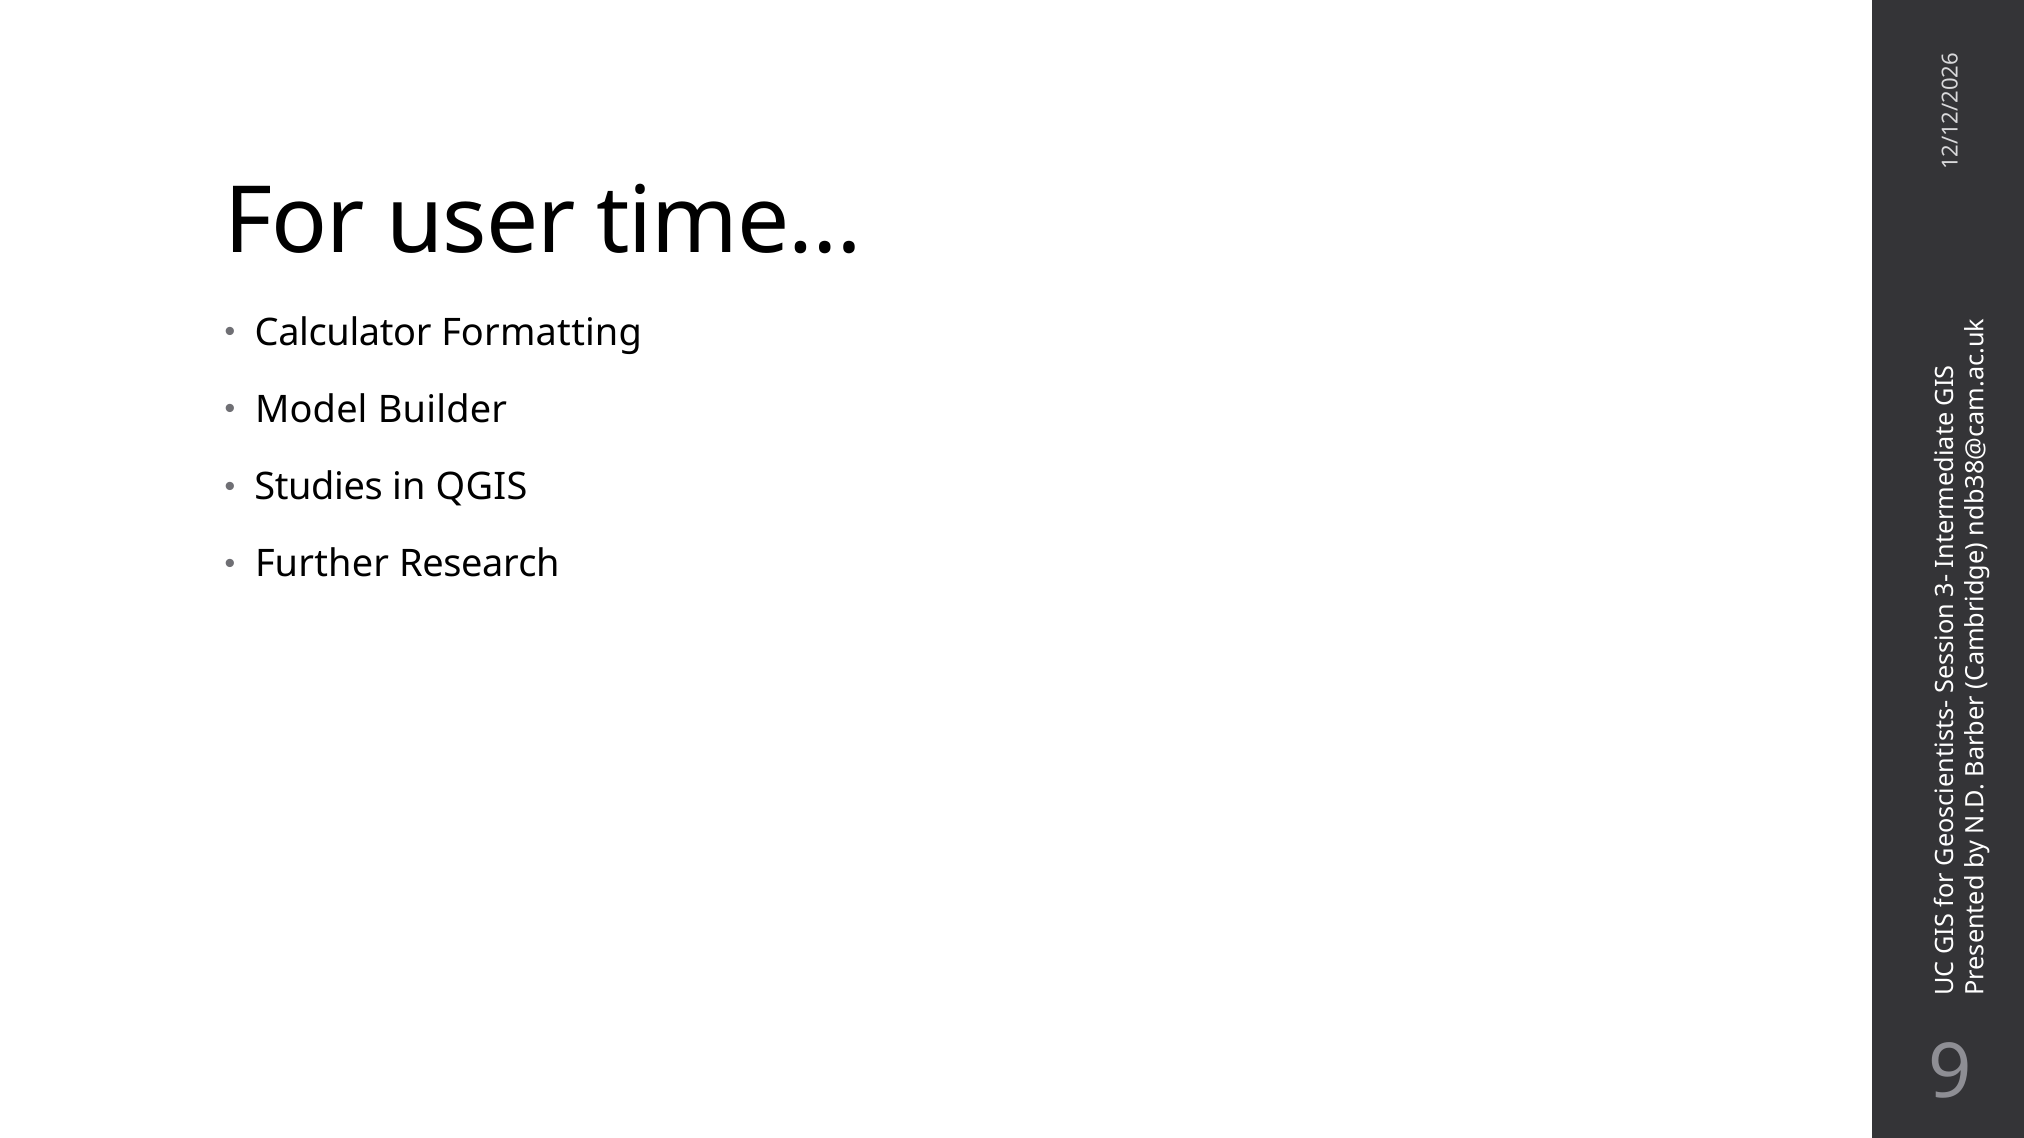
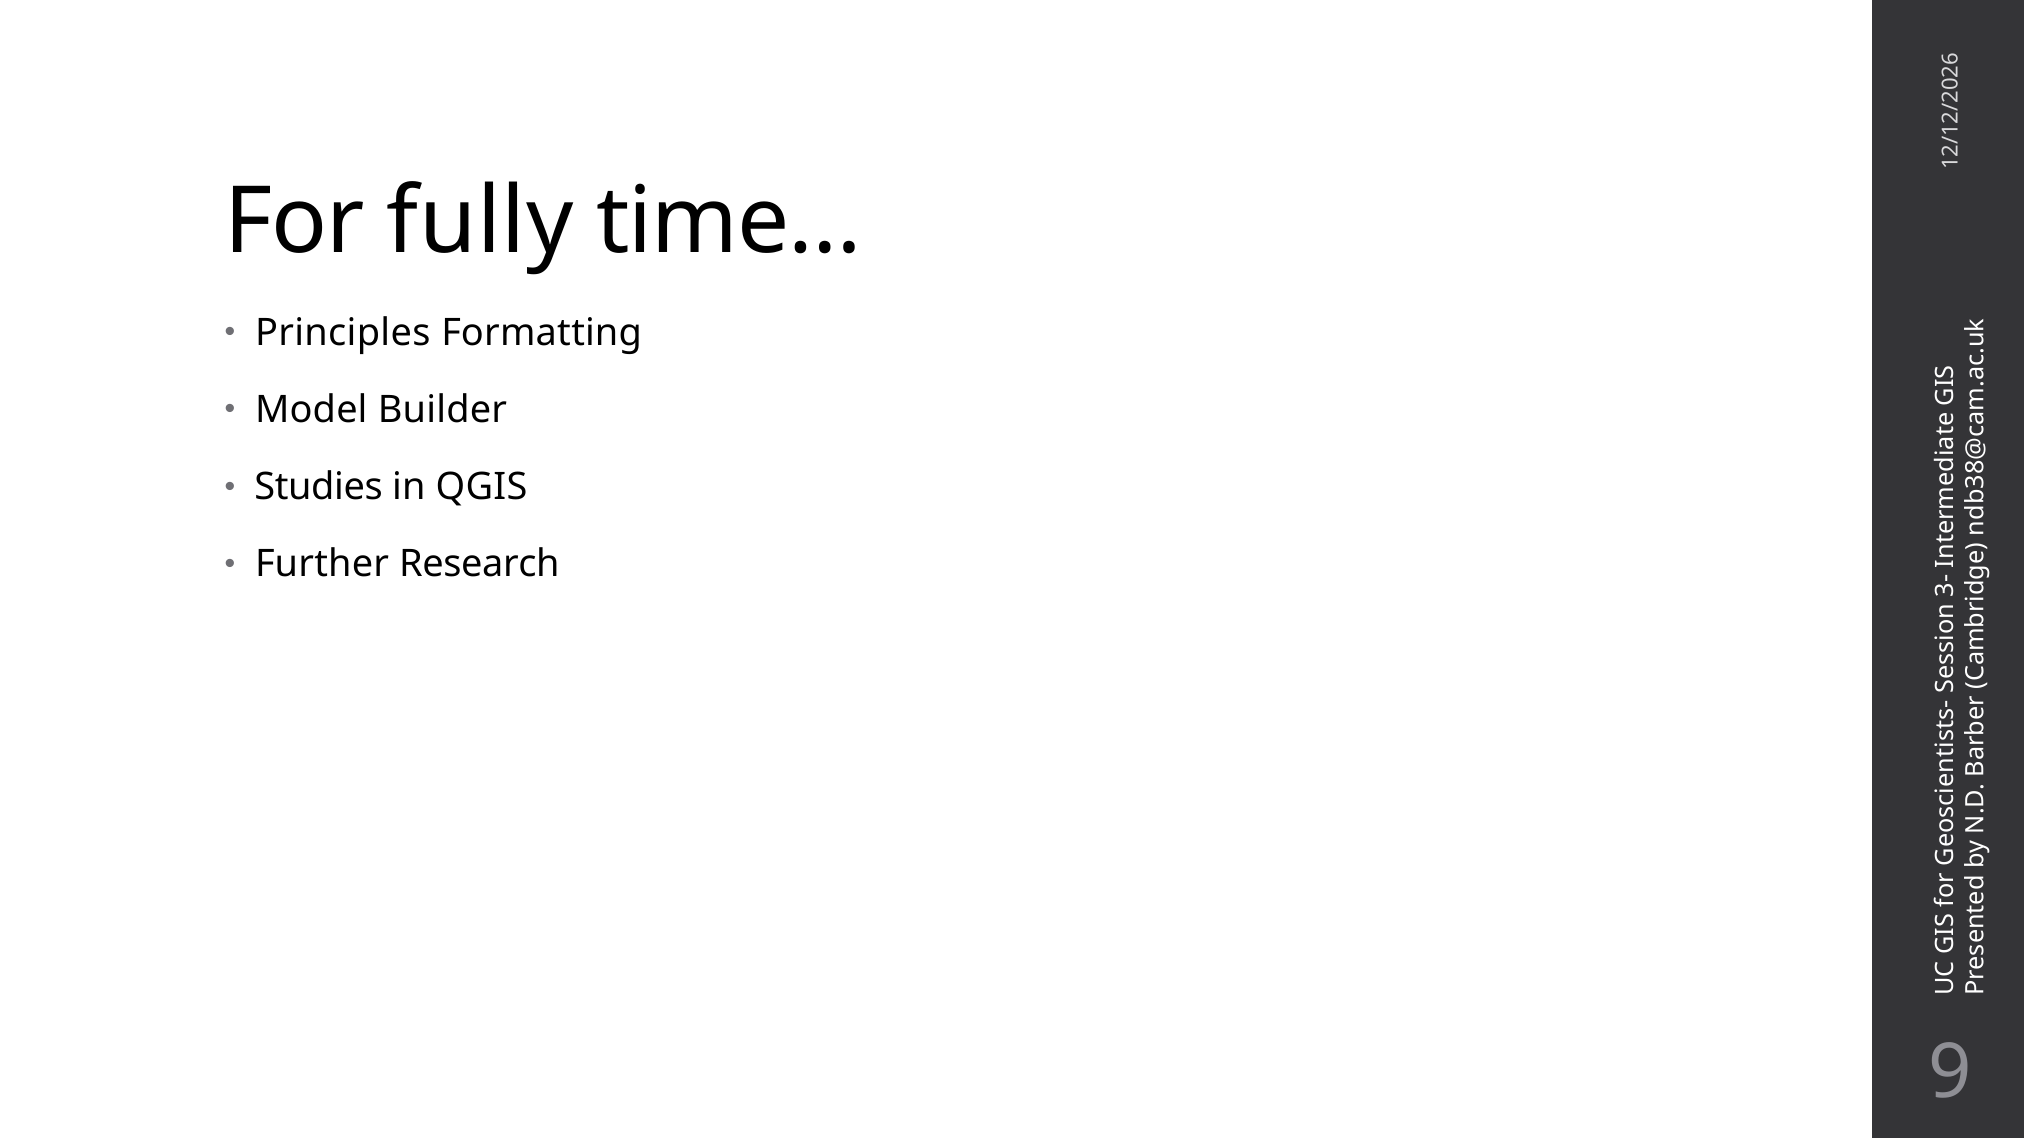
user: user -> fully
Calculator: Calculator -> Principles
